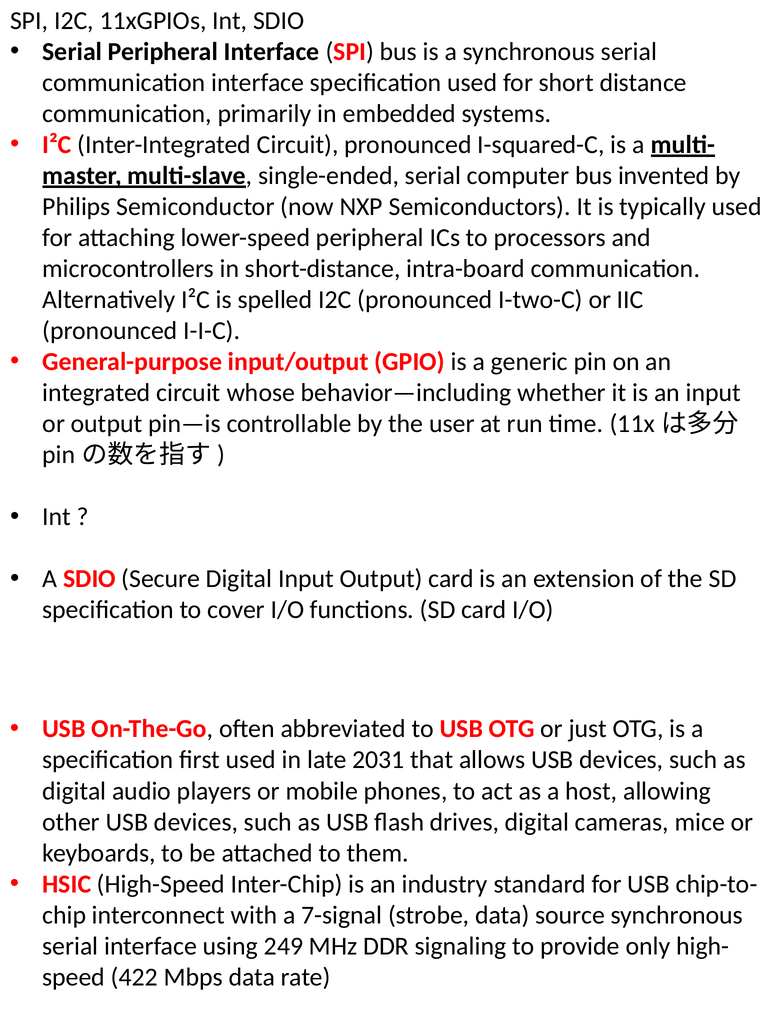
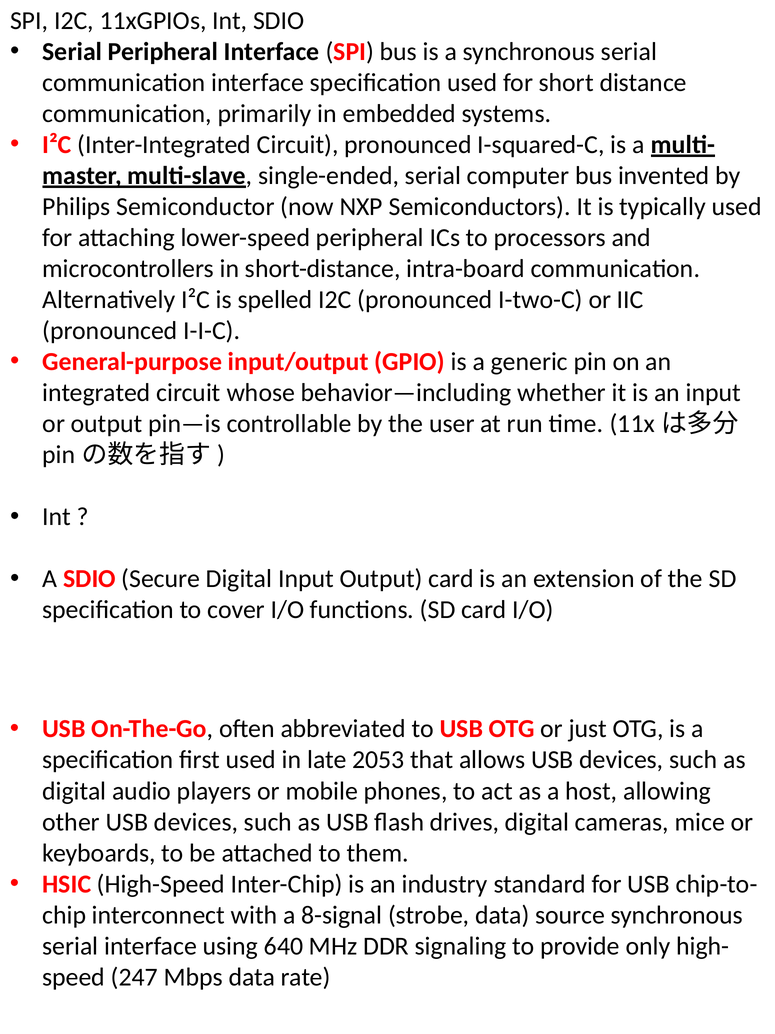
2031: 2031 -> 2053
7-signal: 7-signal -> 8-signal
249: 249 -> 640
422: 422 -> 247
